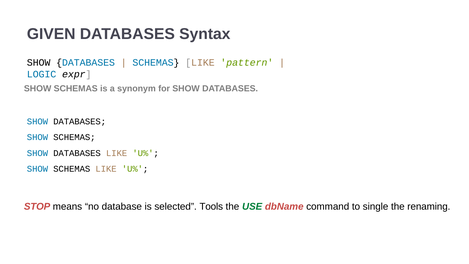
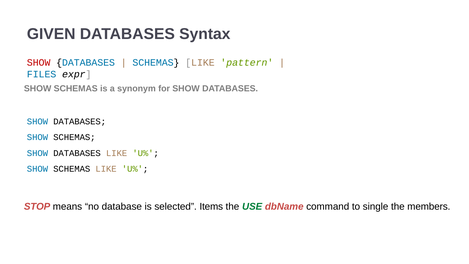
SHOW at (39, 63) colour: black -> red
LOGIC: LOGIC -> FILES
Tools: Tools -> Items
renaming: renaming -> members
